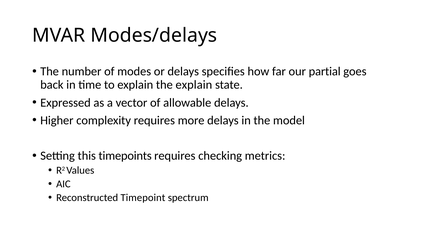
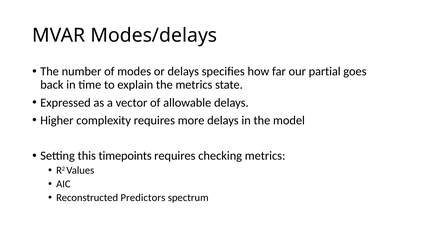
the explain: explain -> metrics
Timepoint: Timepoint -> Predictors
